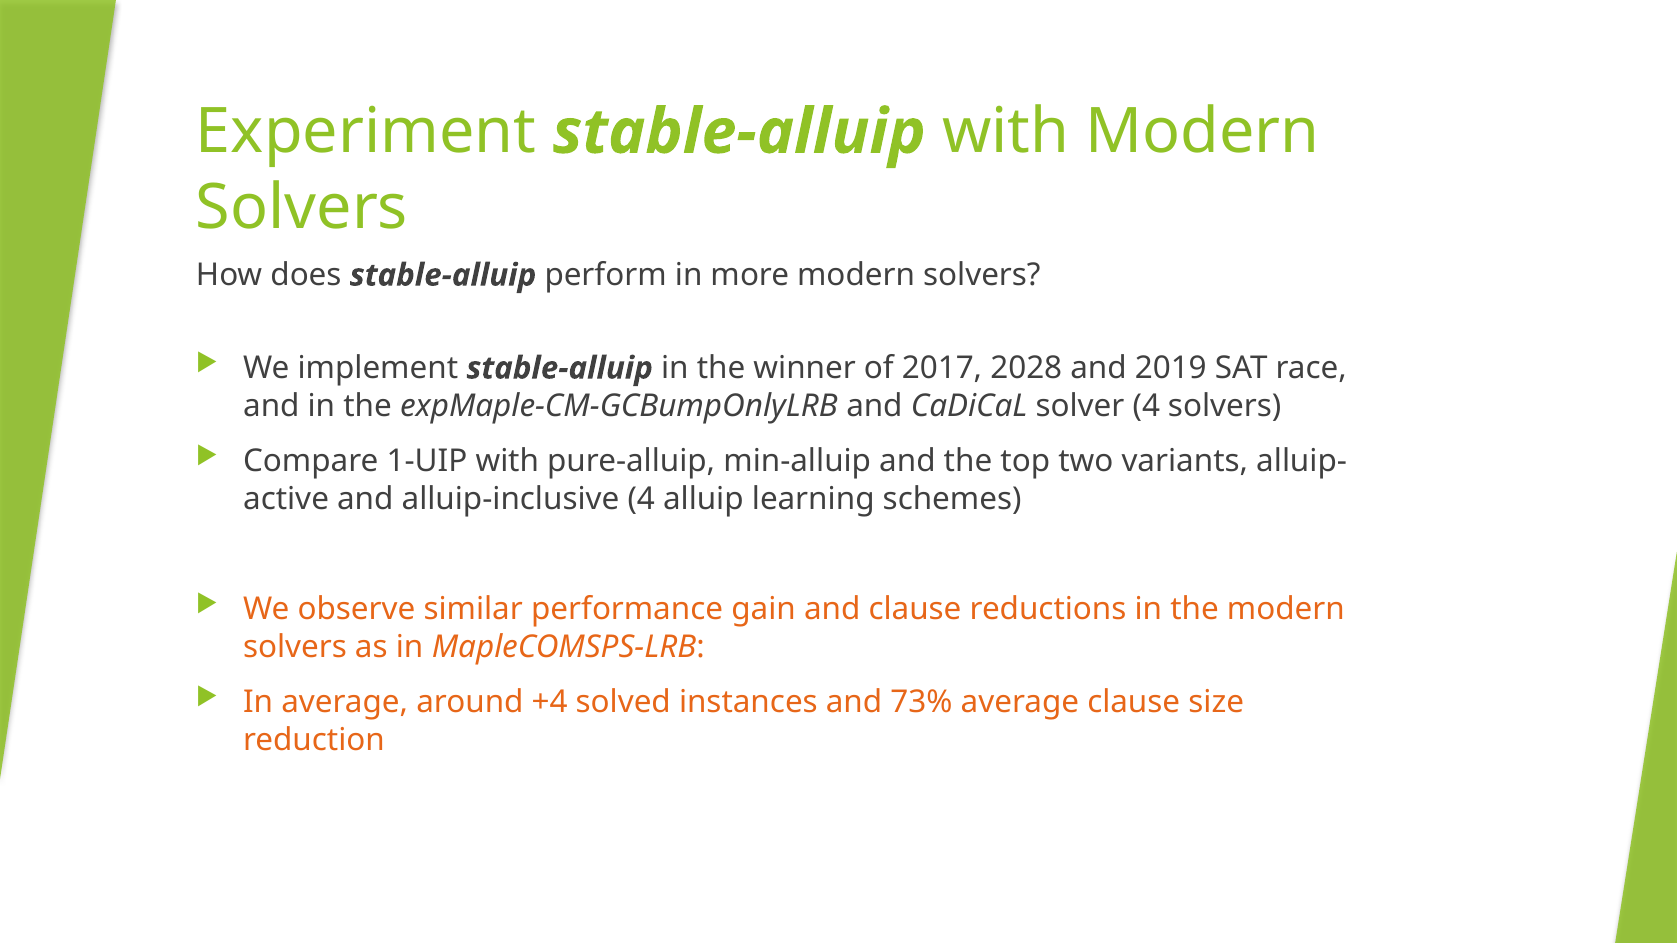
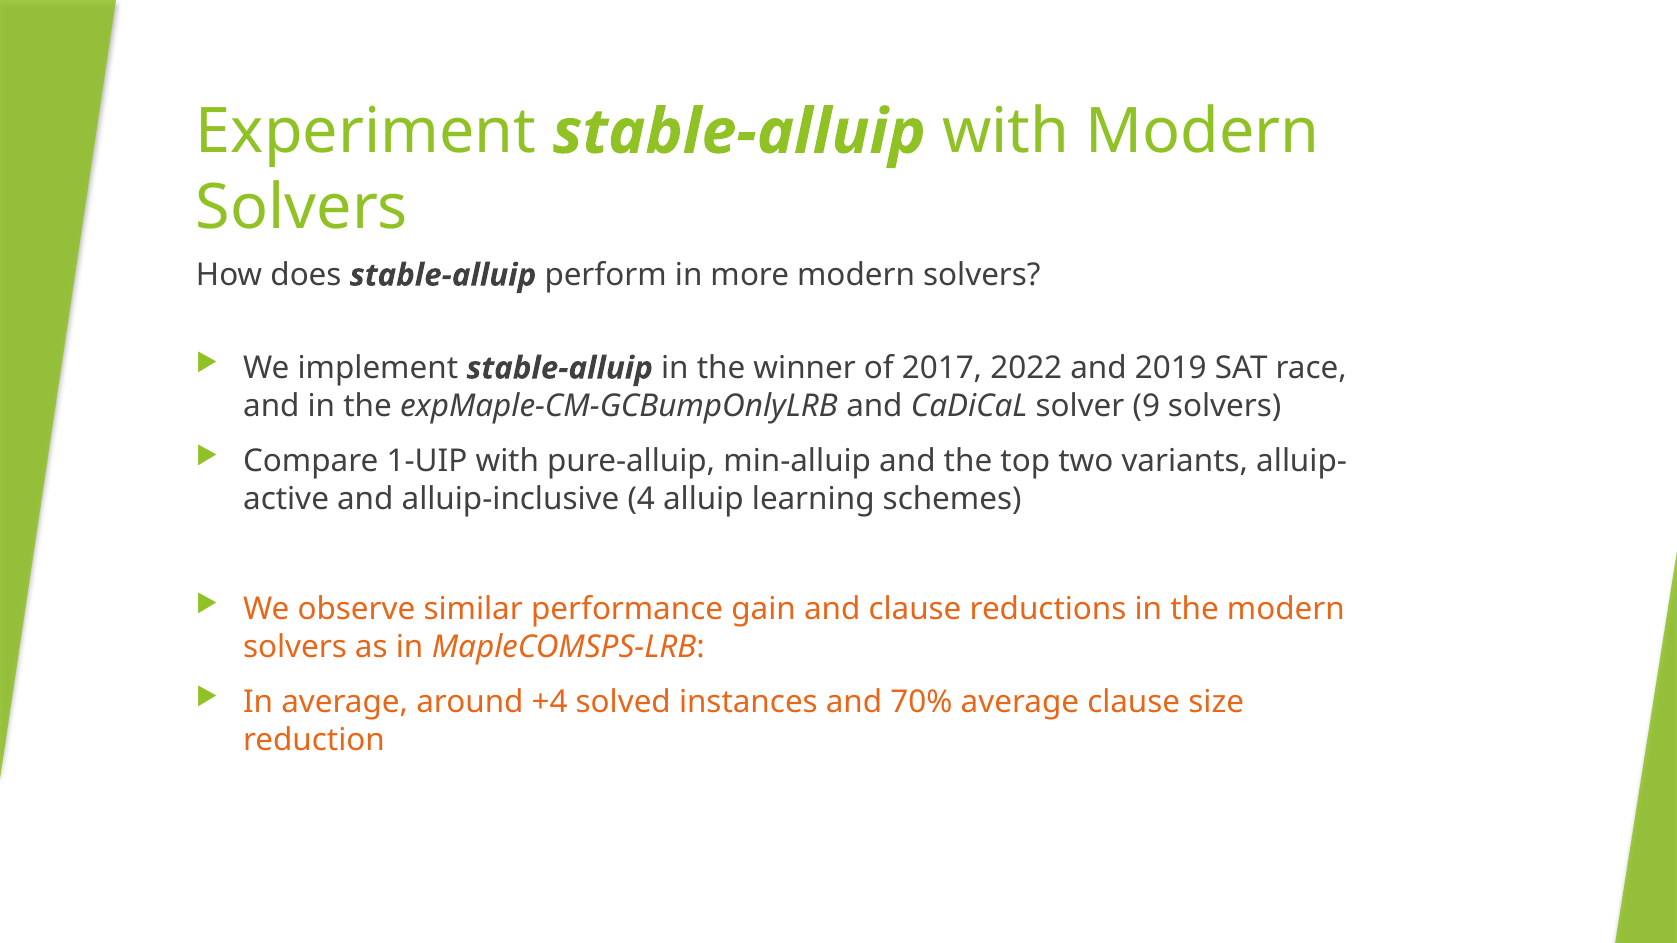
2028: 2028 -> 2022
solver 4: 4 -> 9
73%: 73% -> 70%
